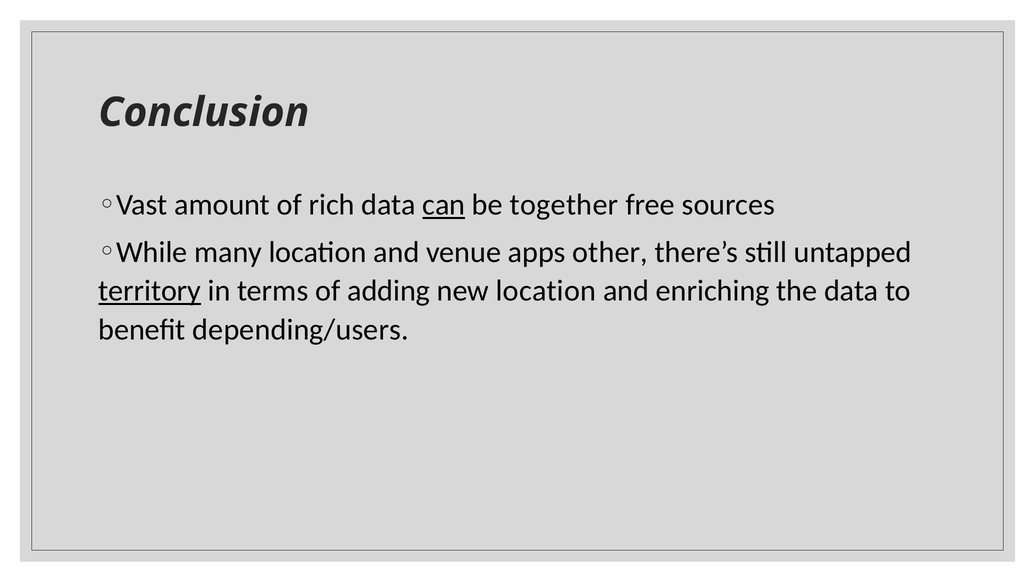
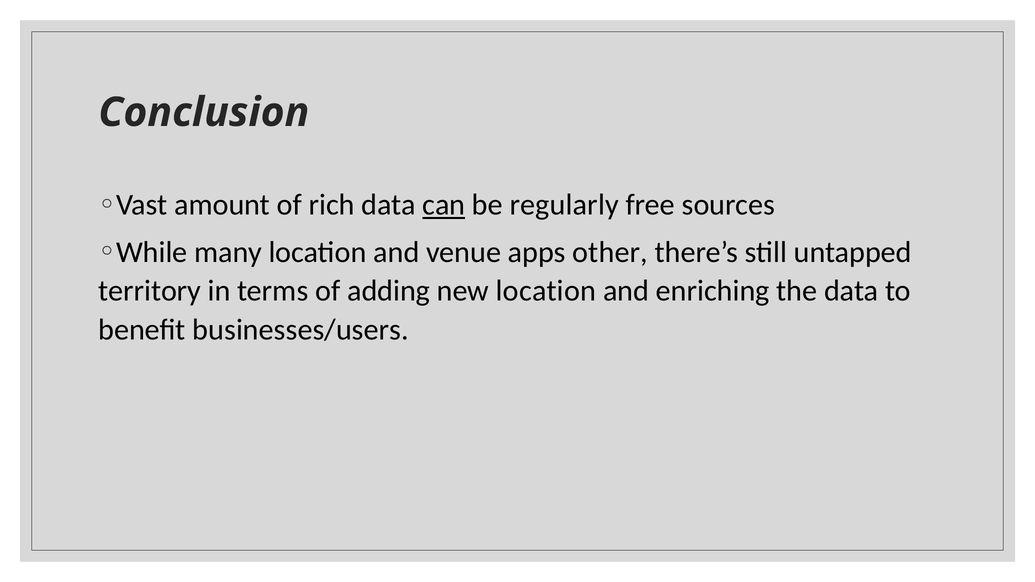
together: together -> regularly
territory underline: present -> none
depending/users: depending/users -> businesses/users
